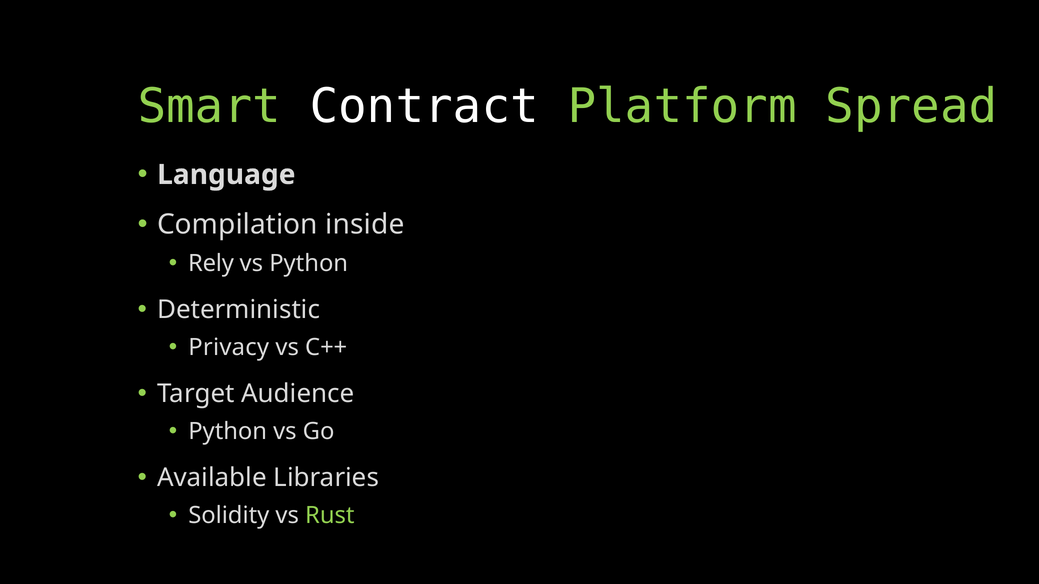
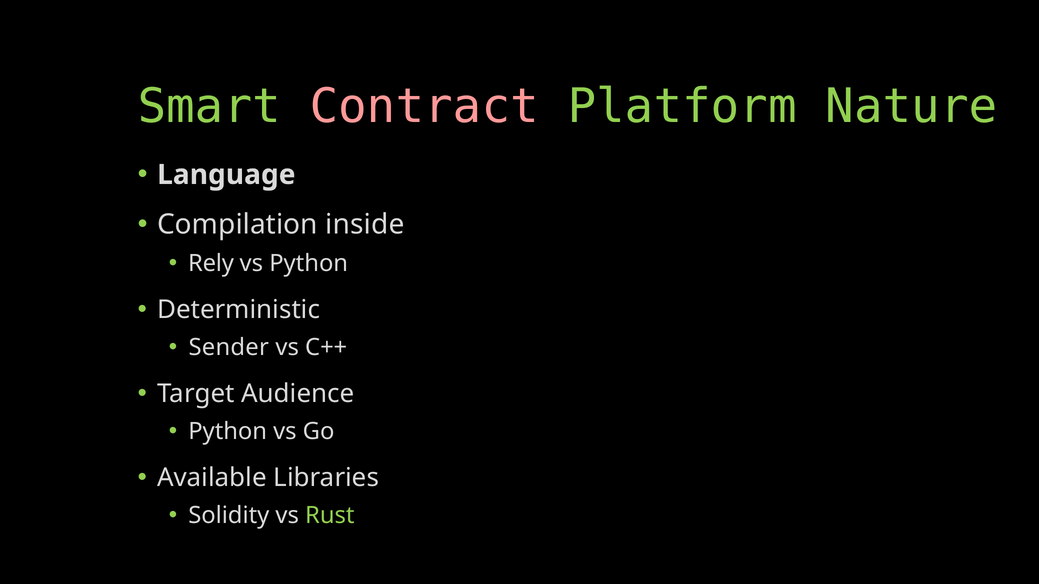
Contract colour: white -> pink
Spread: Spread -> Nature
Privacy: Privacy -> Sender
